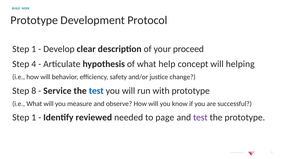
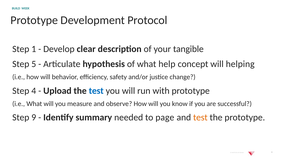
proceed: proceed -> tangible
4: 4 -> 5
8: 8 -> 4
Service: Service -> Upload
1 at (34, 117): 1 -> 9
reviewed: reviewed -> summary
test at (200, 117) colour: purple -> orange
